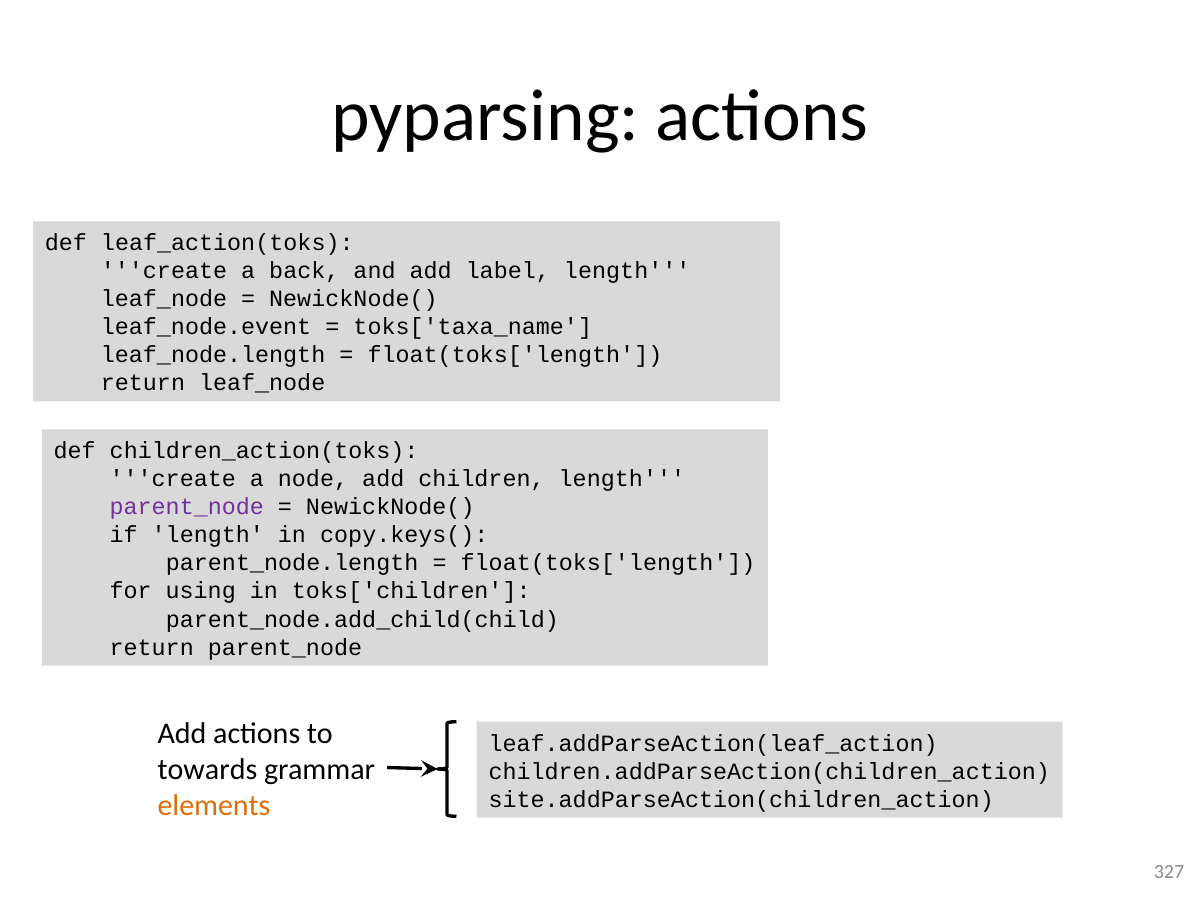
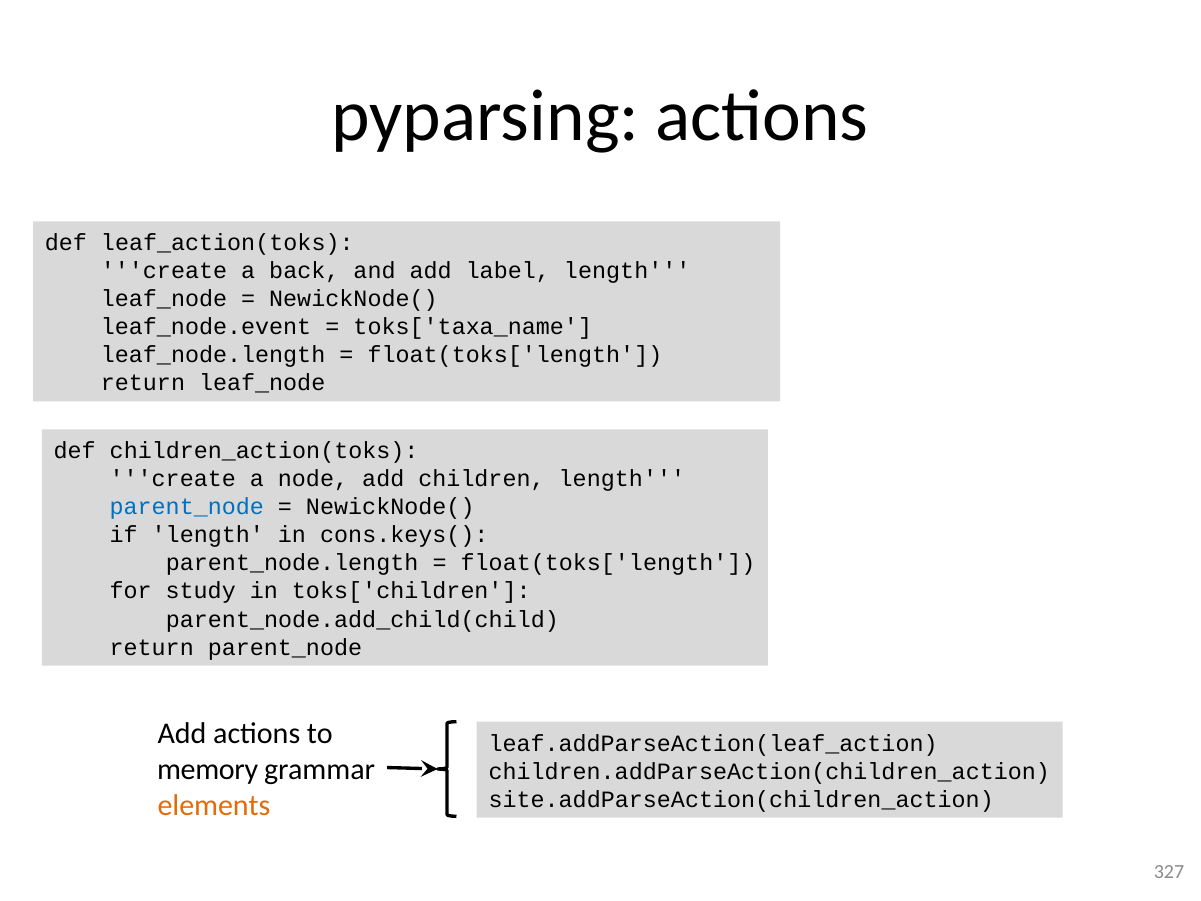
parent_node at (187, 507) colour: purple -> blue
copy.keys(: copy.keys( -> cons.keys(
using: using -> study
towards: towards -> memory
